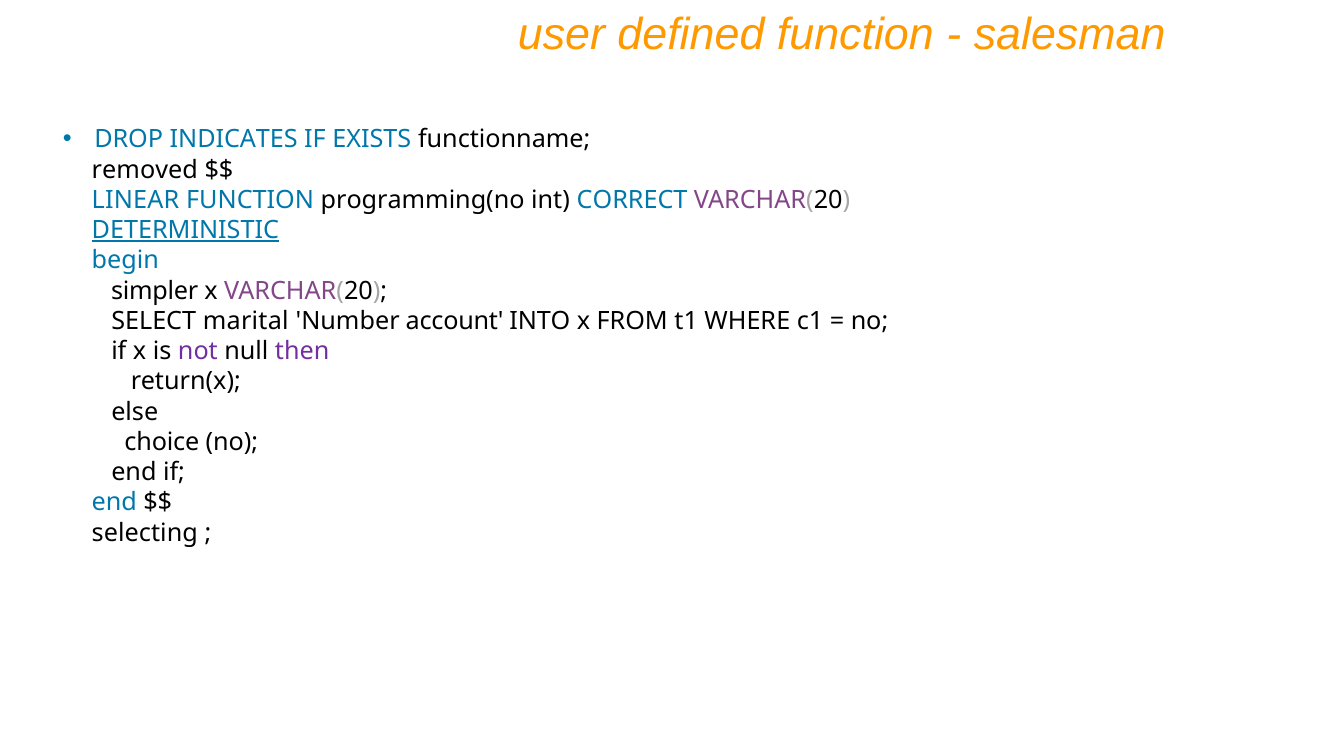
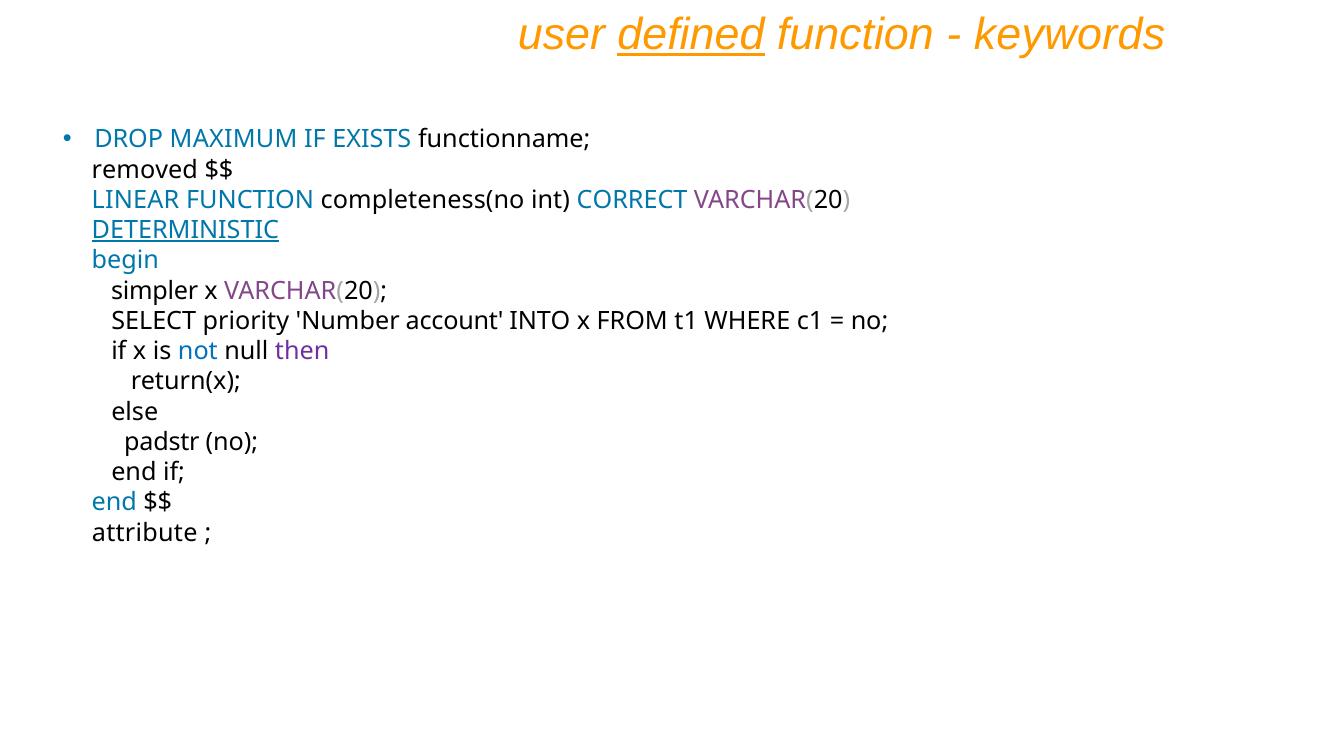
defined underline: none -> present
salesman: salesman -> keywords
INDICATES: INDICATES -> MAXIMUM
programming(no: programming(no -> completeness(no
marital: marital -> priority
not colour: purple -> blue
choice: choice -> padstr
selecting: selecting -> attribute
